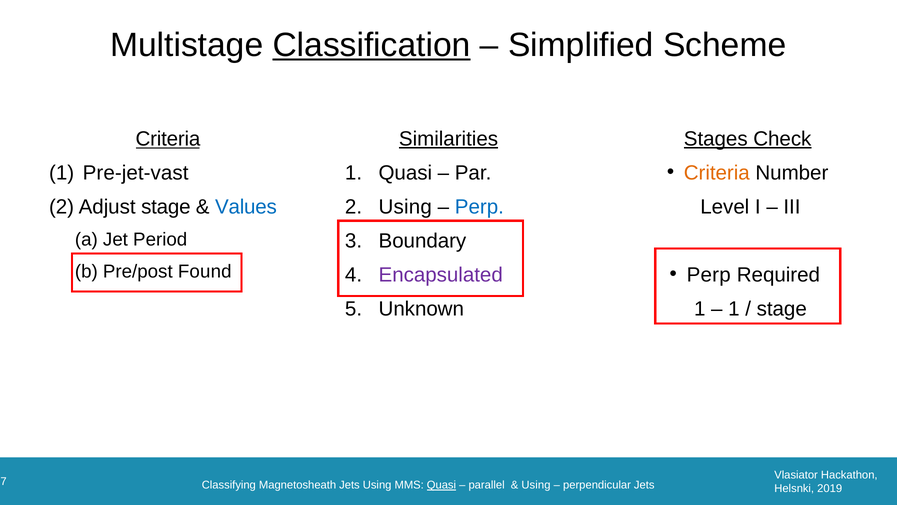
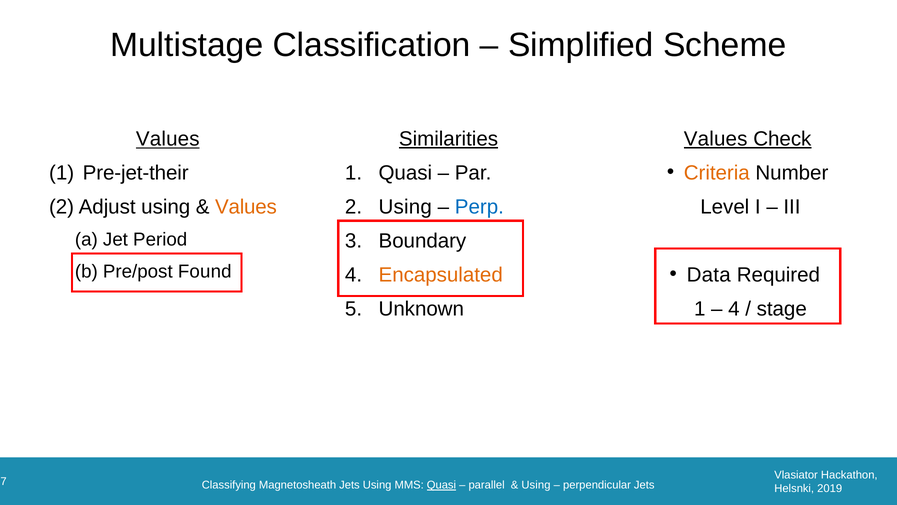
Classification underline: present -> none
Criteria at (168, 139): Criteria -> Values
Stages at (716, 139): Stages -> Values
Pre-jet-vast: Pre-jet-vast -> Pre-jet-their
Adjust stage: stage -> using
Values at (246, 207) colour: blue -> orange
Perp at (709, 275): Perp -> Data
Encapsulated colour: purple -> orange
1 at (734, 309): 1 -> 4
